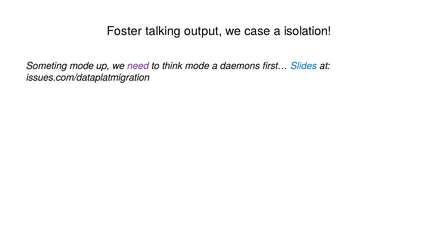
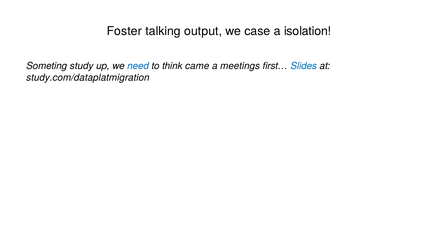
Someting mode: mode -> study
need colour: purple -> blue
think mode: mode -> came
daemons: daemons -> meetings
issues.com/dataplatmigration: issues.com/dataplatmigration -> study.com/dataplatmigration
